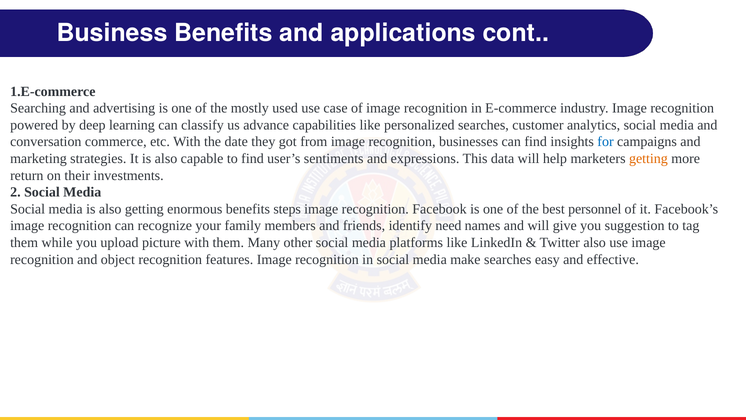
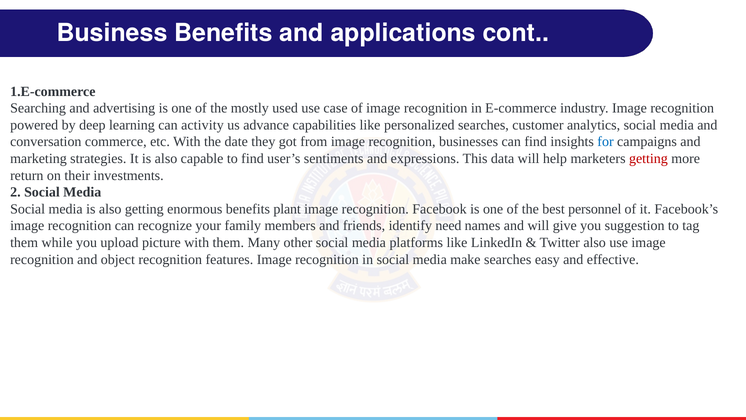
classify: classify -> activity
getting at (648, 158) colour: orange -> red
steps: steps -> plant
